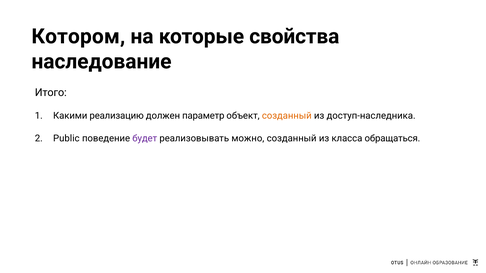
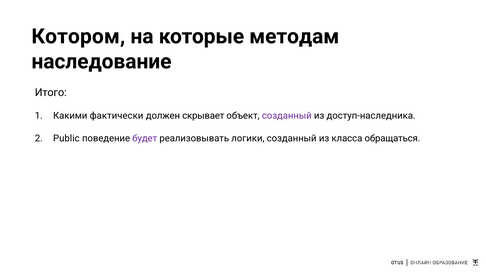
свойства: свойства -> методам
реализацию: реализацию -> фактически
параметр: параметр -> скрывает
созданный at (287, 116) colour: orange -> purple
можно: можно -> логики
